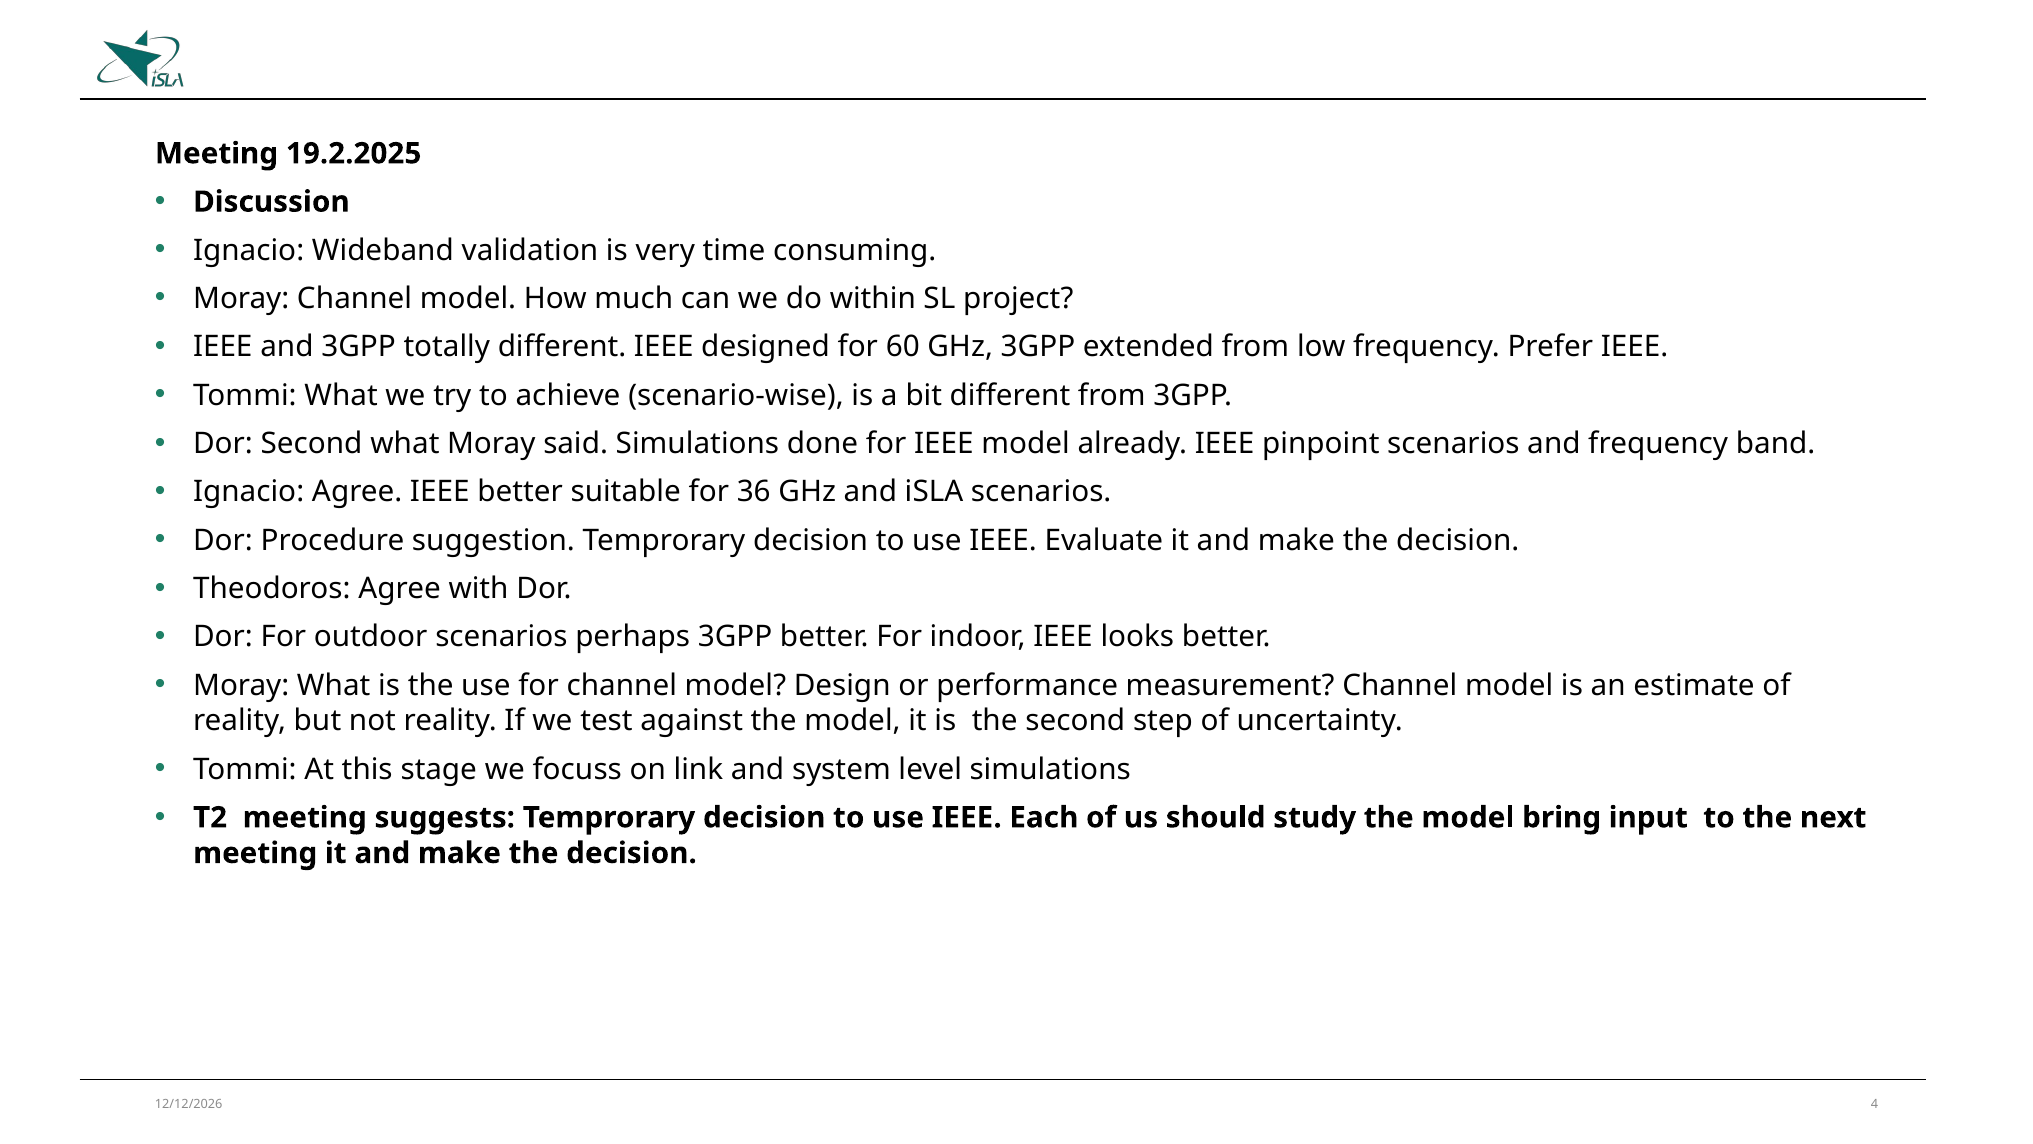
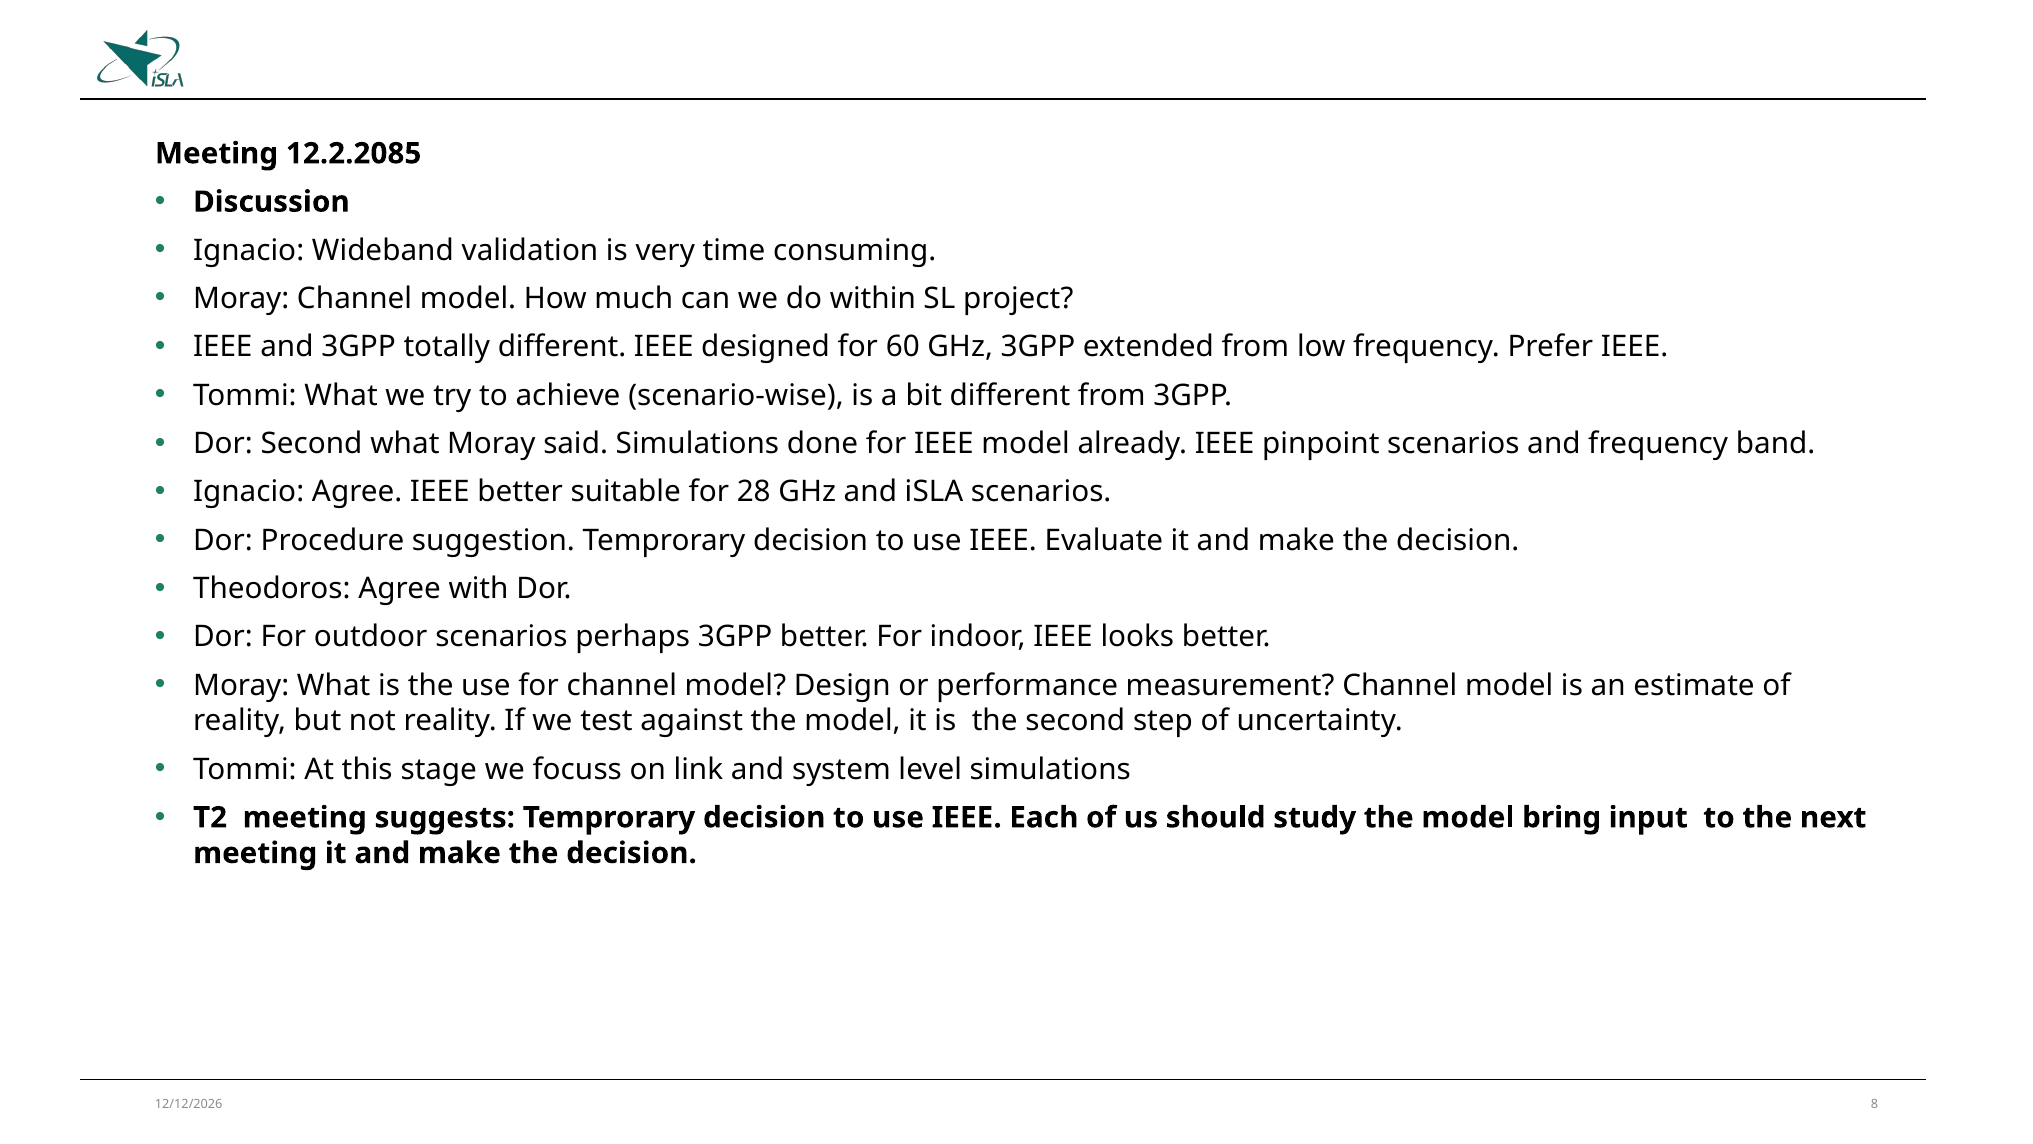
19.2.2025: 19.2.2025 -> 12.2.2085
36: 36 -> 28
4: 4 -> 8
